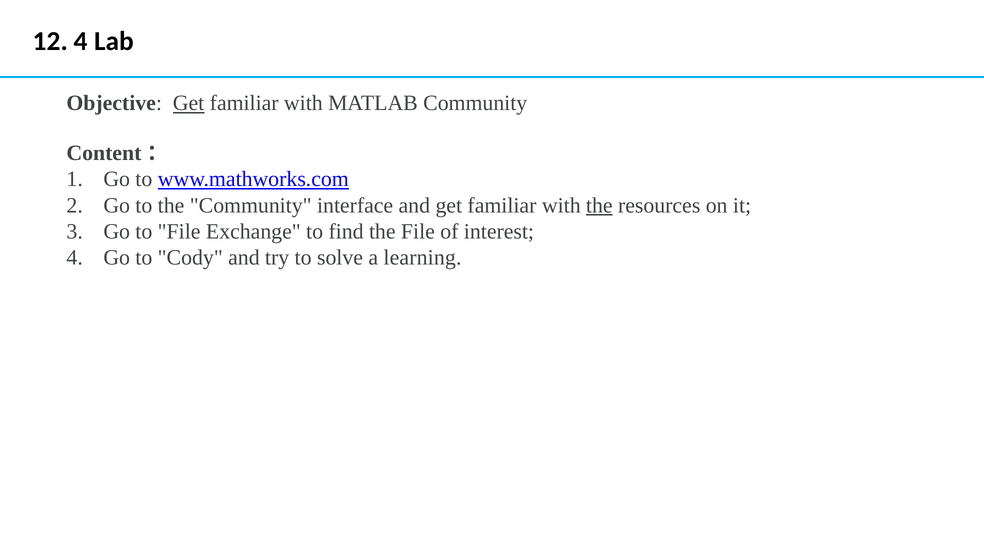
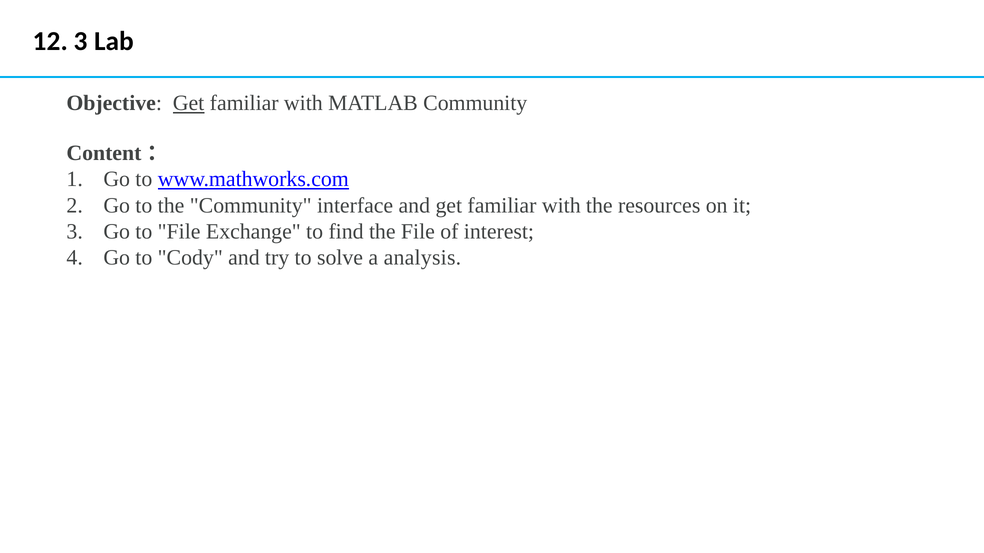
12 4: 4 -> 3
the at (599, 206) underline: present -> none
learning: learning -> analysis
